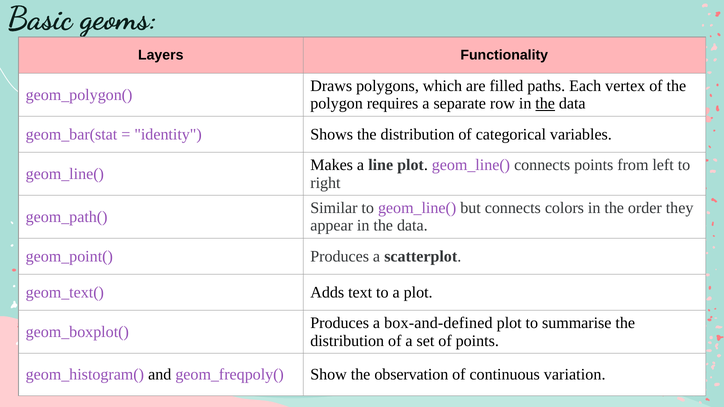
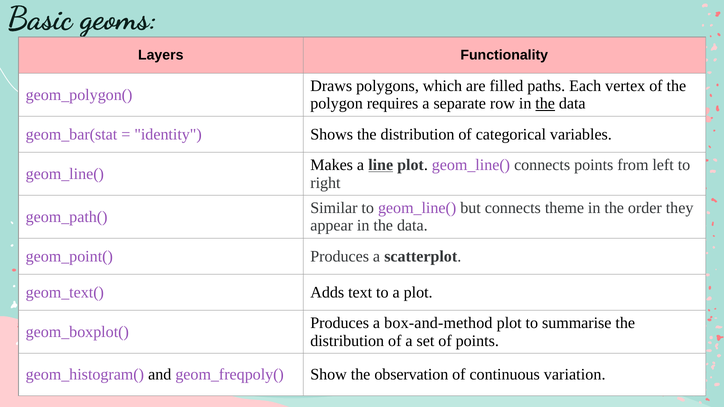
line underline: none -> present
colors: colors -> theme
box-and-defined: box-and-defined -> box-and-method
